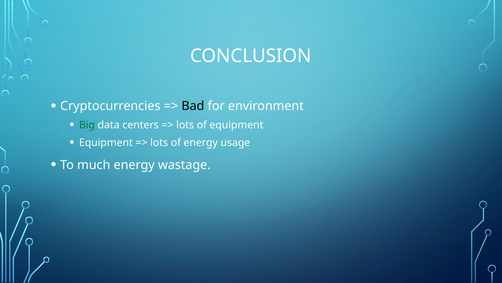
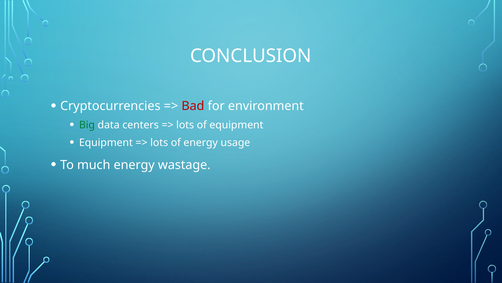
Bad colour: black -> red
